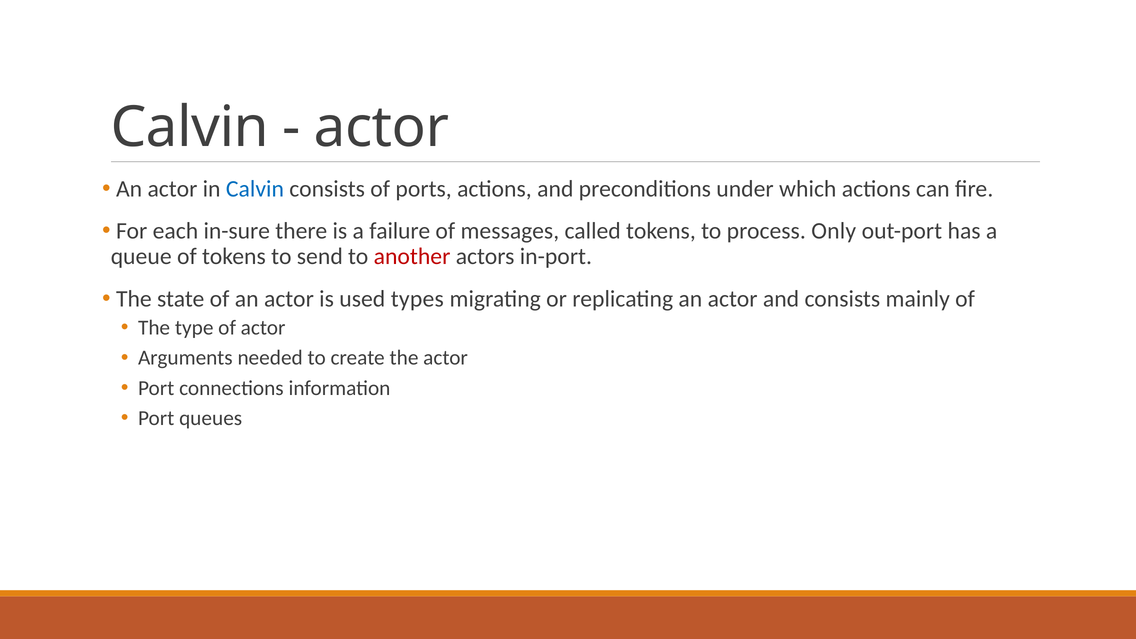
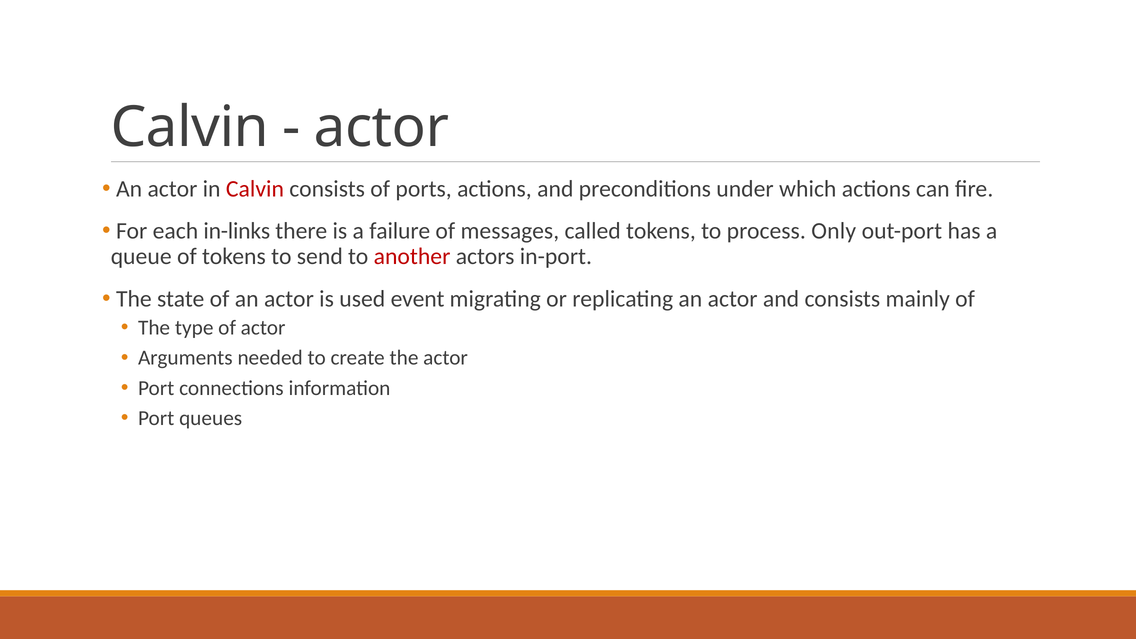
Calvin at (255, 189) colour: blue -> red
in-sure: in-sure -> in-links
types: types -> event
